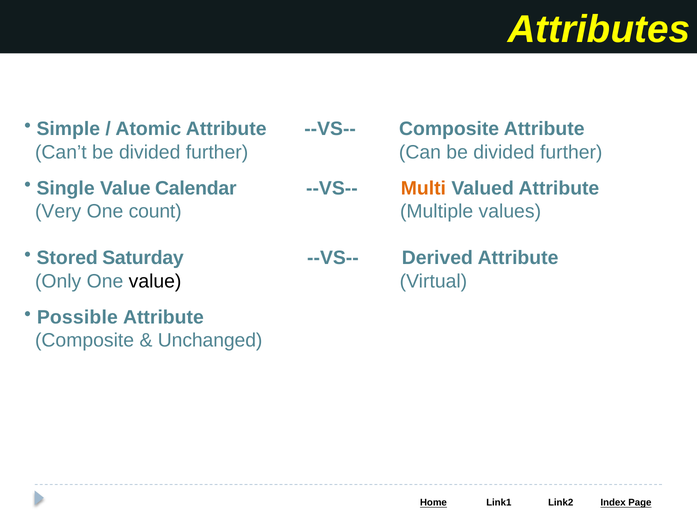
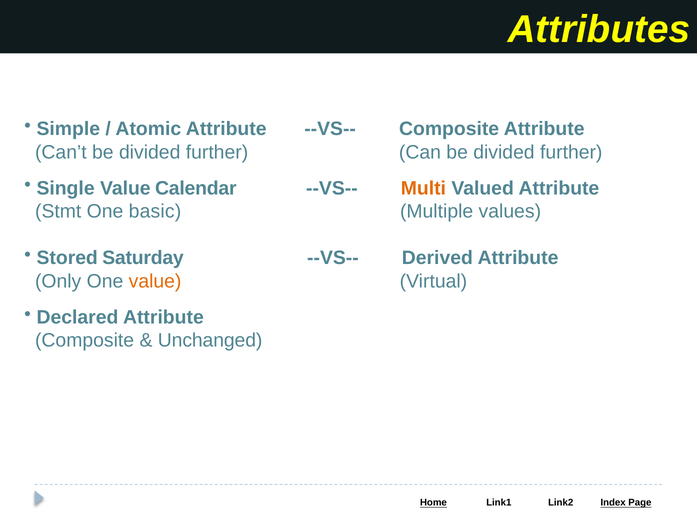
Very: Very -> Stmt
count: count -> basic
value at (155, 281) colour: black -> orange
Possible: Possible -> Declared
